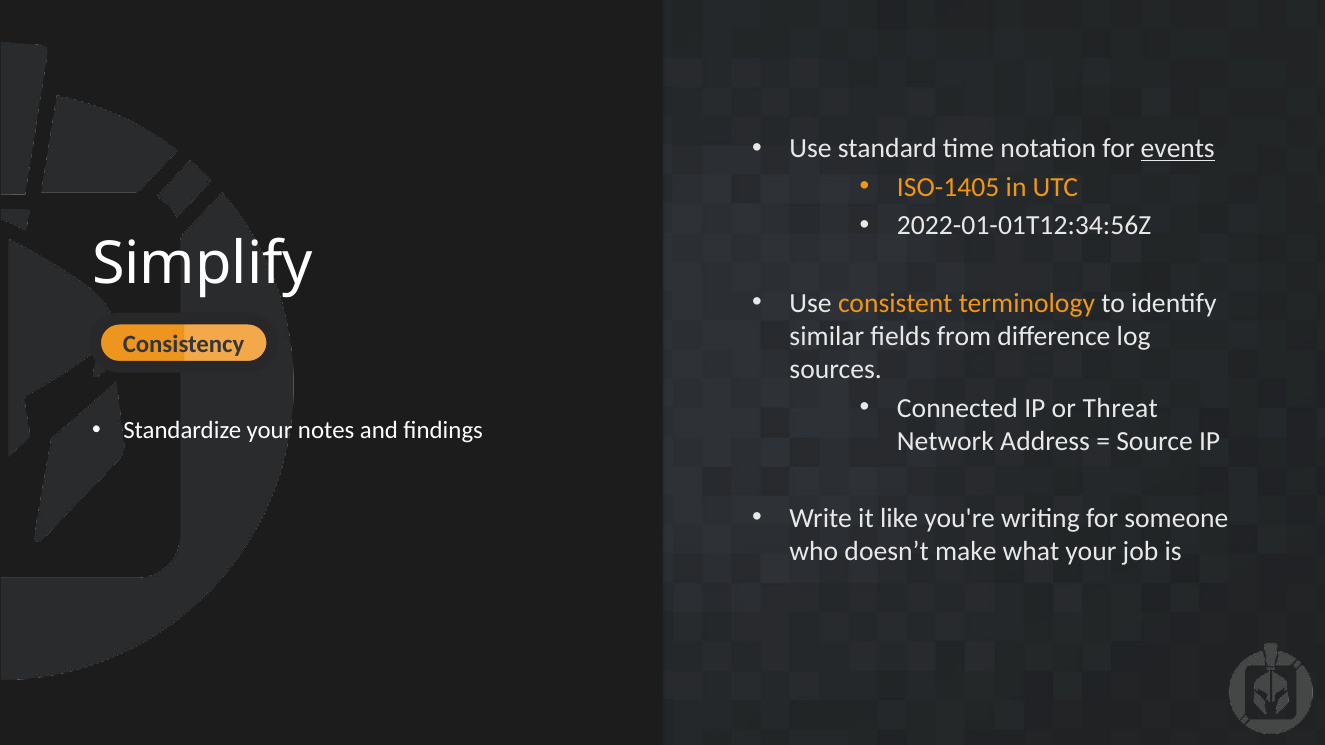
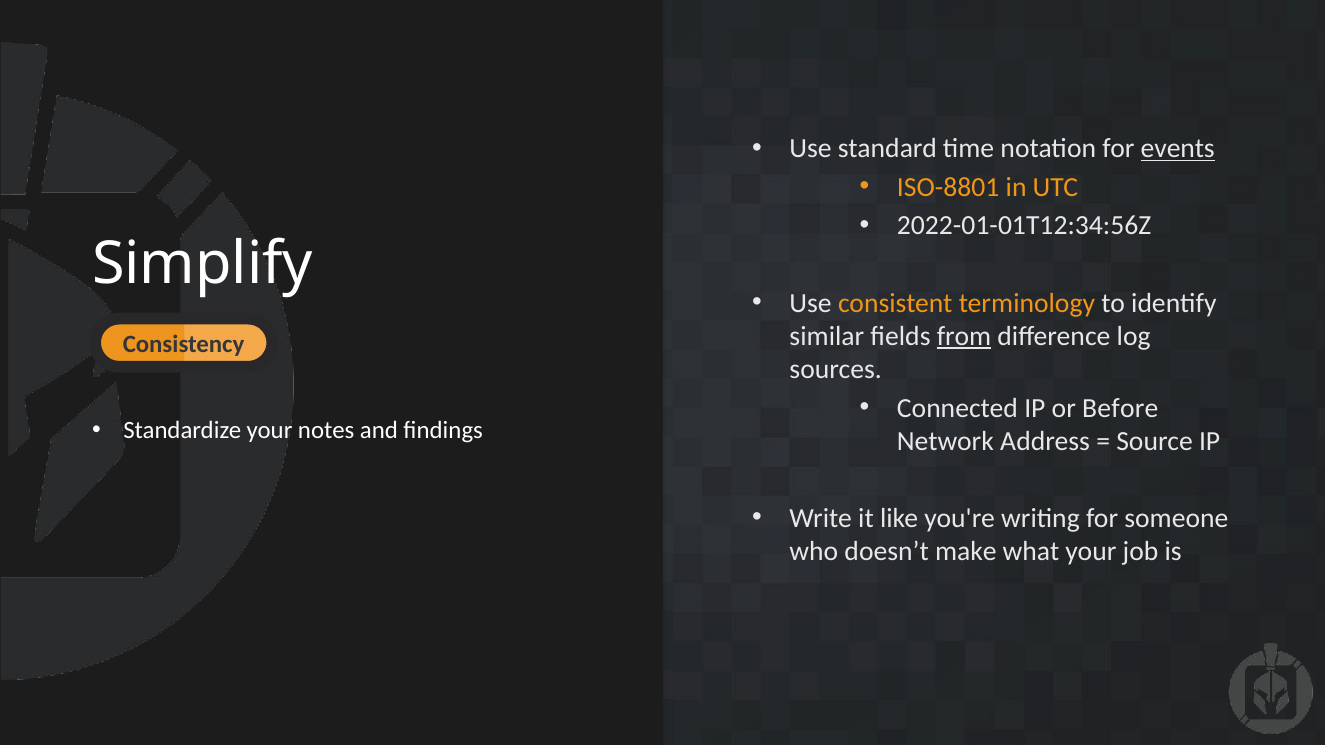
ISO-1405: ISO-1405 -> ISO-8801
from underline: none -> present
Threat: Threat -> Before
